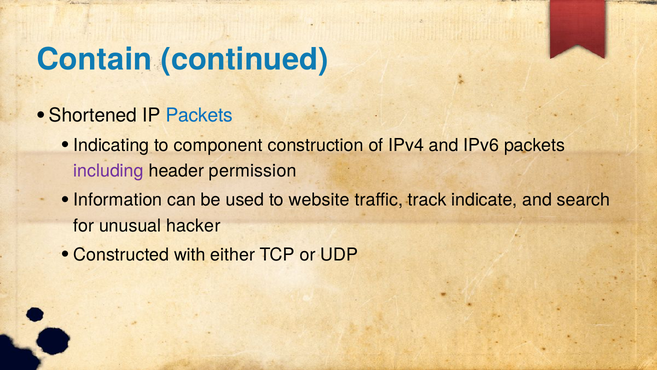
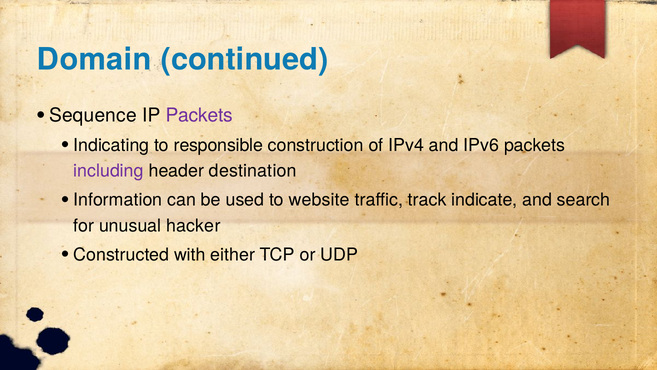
Contain: Contain -> Domain
Shortened: Shortened -> Sequence
Packets at (199, 115) colour: blue -> purple
component: component -> responsible
permission: permission -> destination
